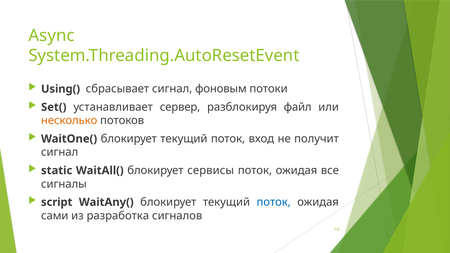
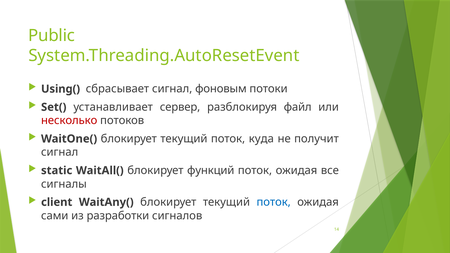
Async: Async -> Public
несколько colour: orange -> red
вход: вход -> куда
сервисы: сервисы -> функций
script: script -> client
разработка: разработка -> разработки
